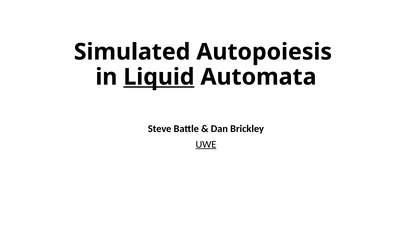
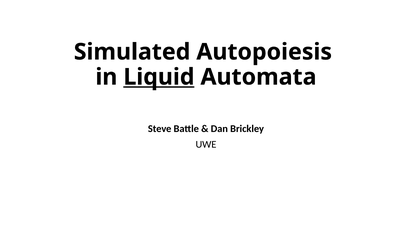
UWE underline: present -> none
